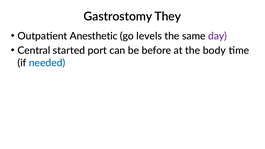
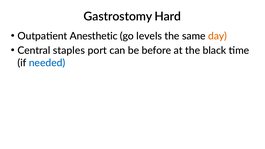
They: They -> Hard
day colour: purple -> orange
started: started -> staples
body: body -> black
